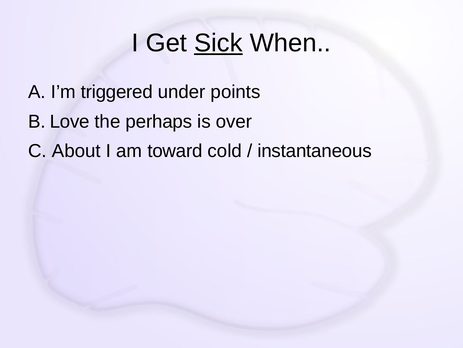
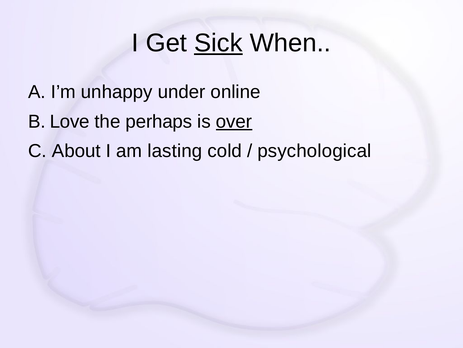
triggered: triggered -> unhappy
points: points -> online
over underline: none -> present
toward: toward -> lasting
instantaneous: instantaneous -> psychological
